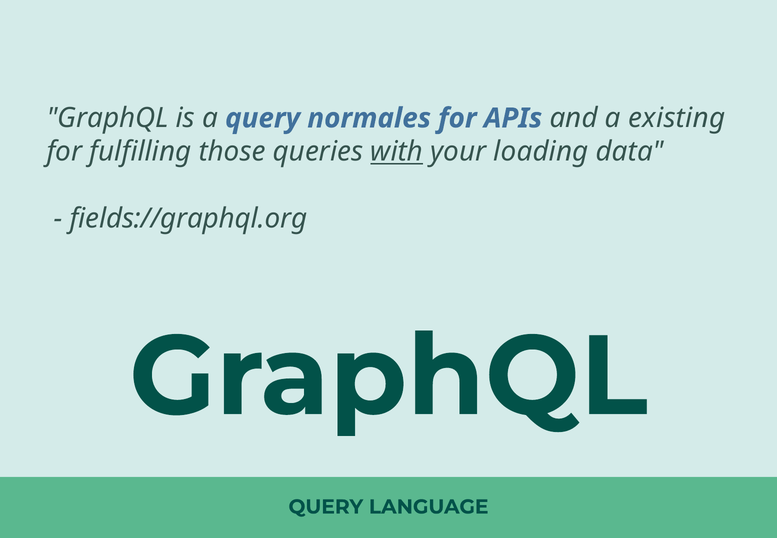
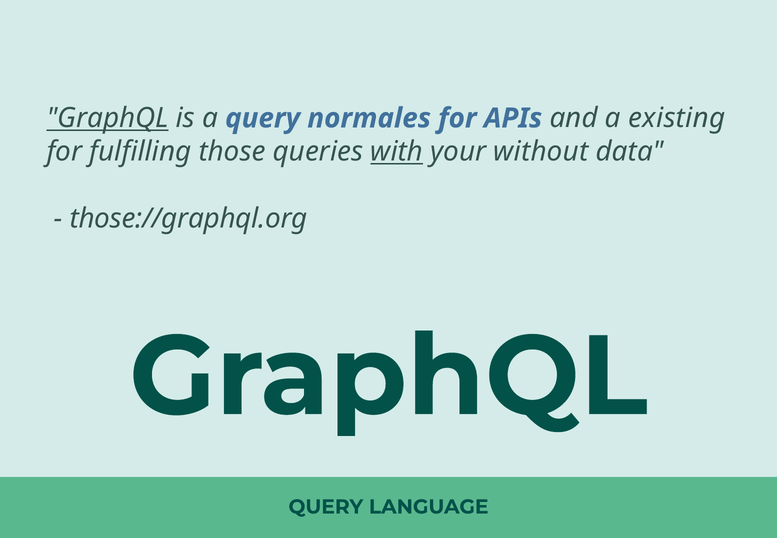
GraphQL at (108, 118) underline: none -> present
loading: loading -> without
fields://graphql.org: fields://graphql.org -> those://graphql.org
